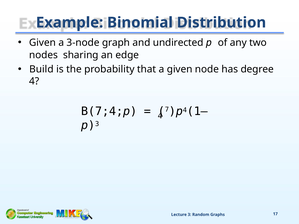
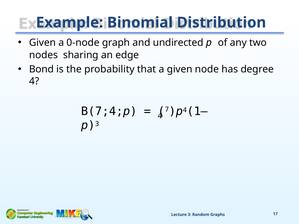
3-node: 3-node -> 0-node
Build: Build -> Bond
